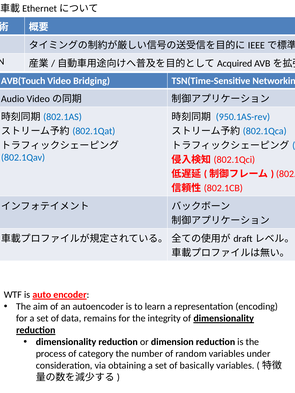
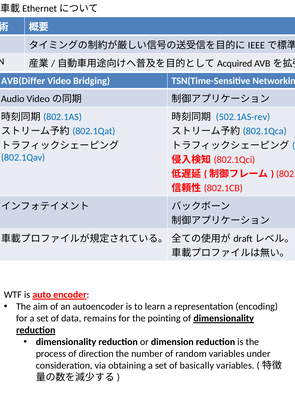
AVB(Touch: AVB(Touch -> AVB(Differ
950.1AS-rev: 950.1AS-rev -> 502.1AS-rev
integrity: integrity -> pointing
category: category -> direction
